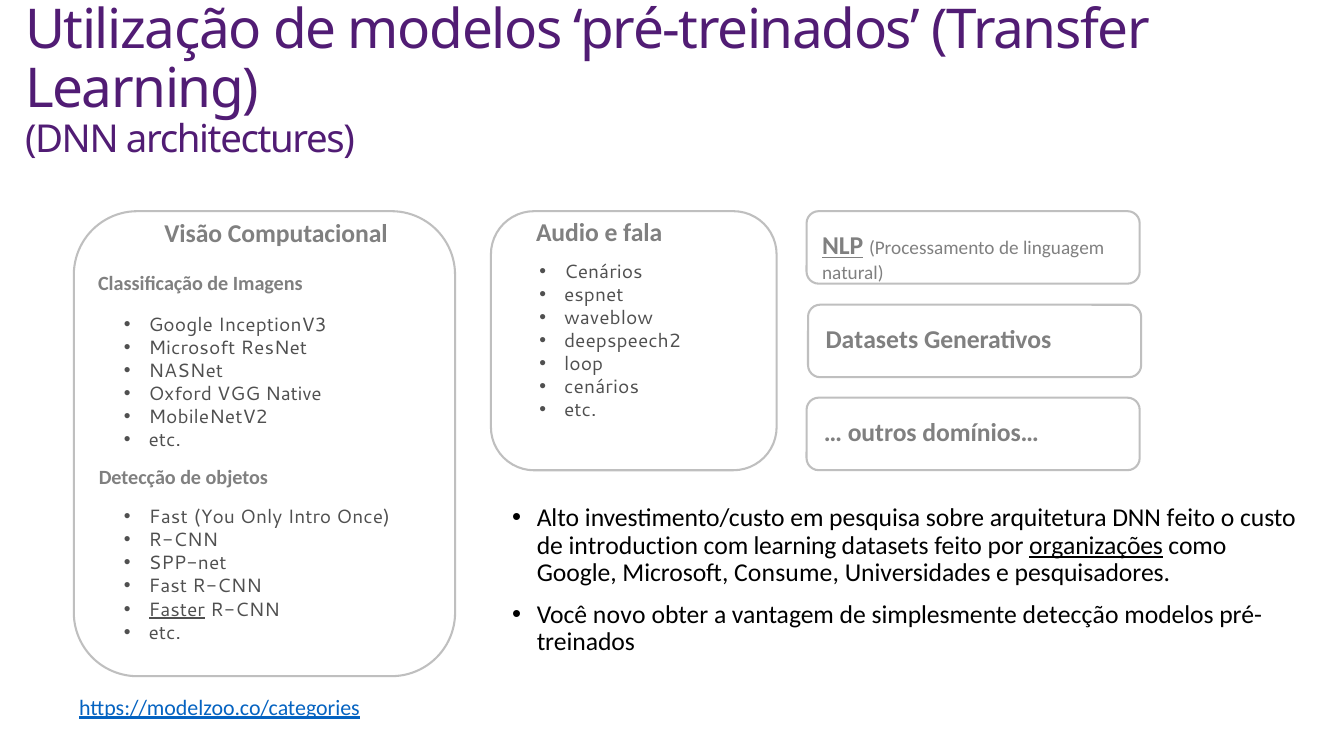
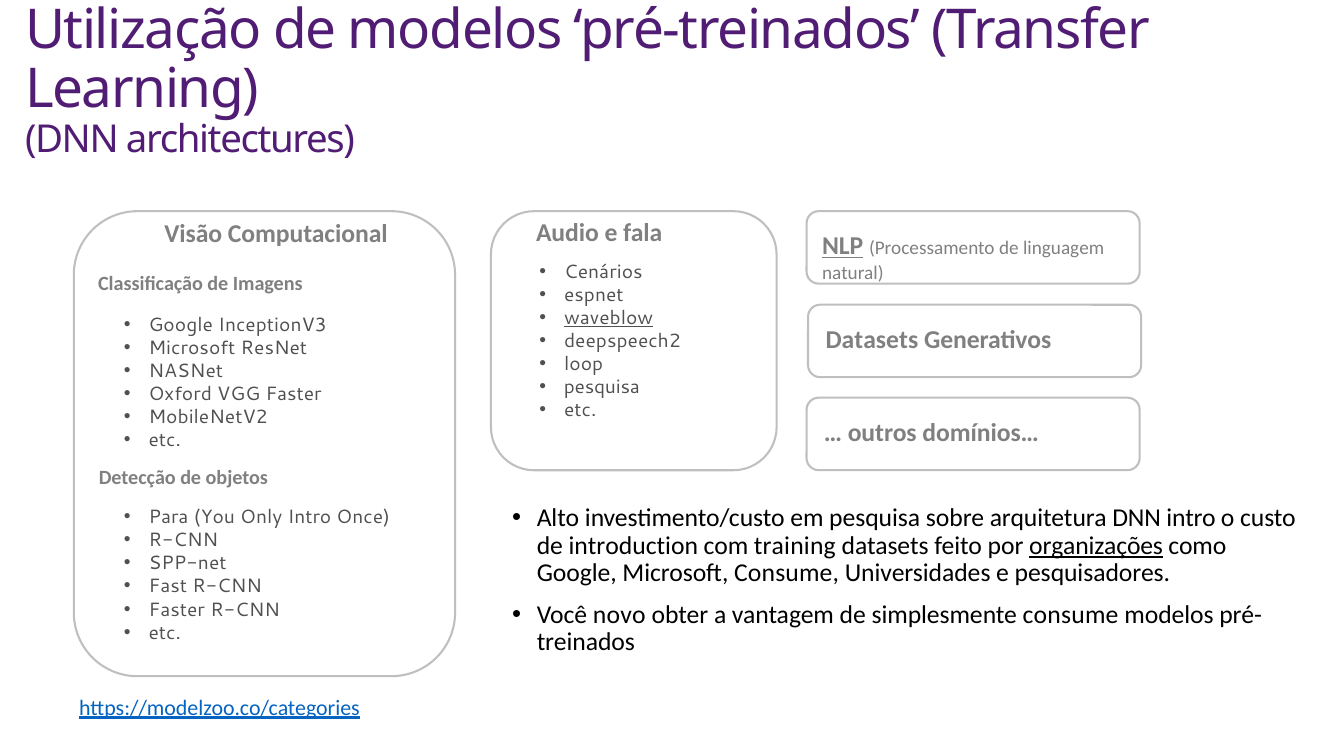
waveblow underline: none -> present
cenários at (602, 387): cenários -> pesquisa
VGG Native: Native -> Faster
DNN feito: feito -> intro
Fast at (168, 517): Fast -> Para
com learning: learning -> training
Faster at (177, 610) underline: present -> none
simplesmente detecção: detecção -> consume
